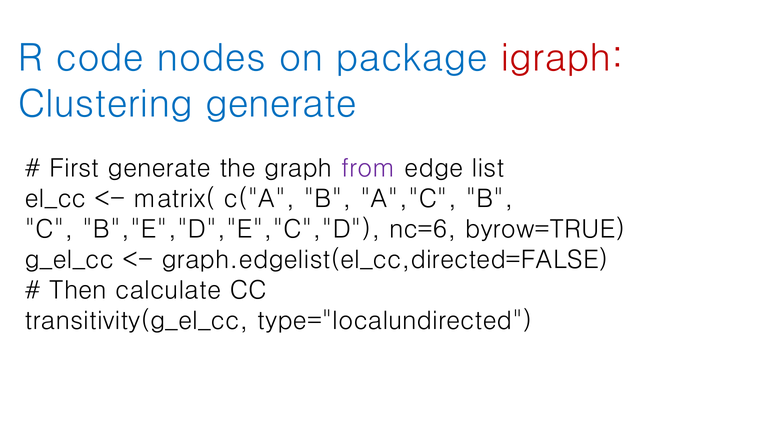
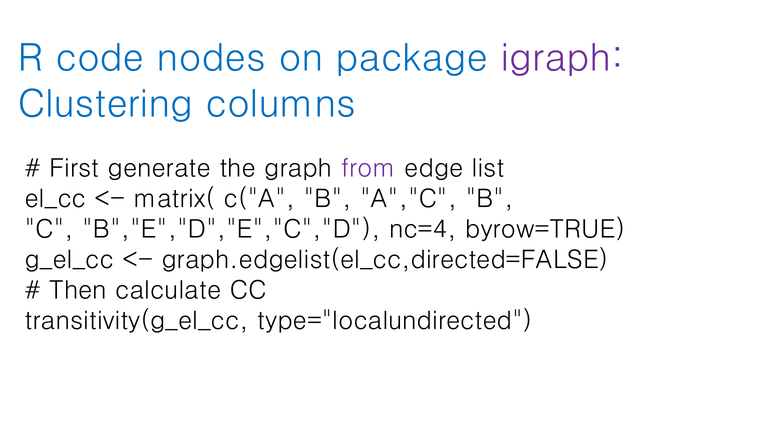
igraph colour: red -> purple
Clustering generate: generate -> columns
nc=6: nc=6 -> nc=4
